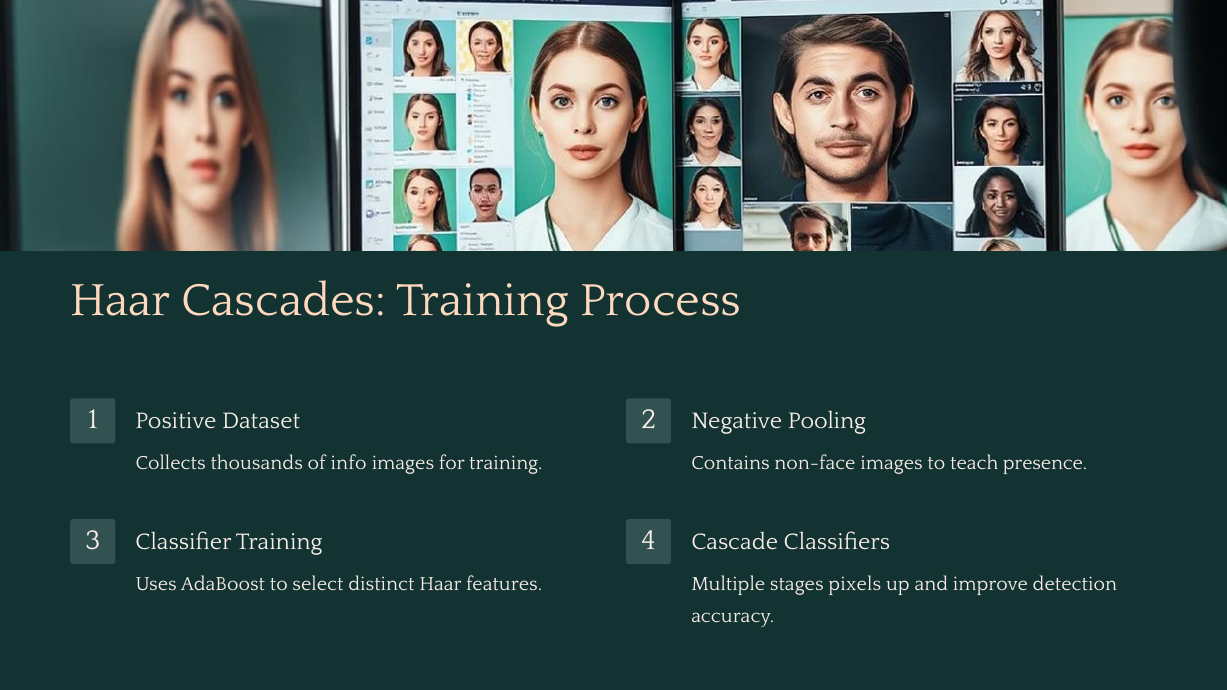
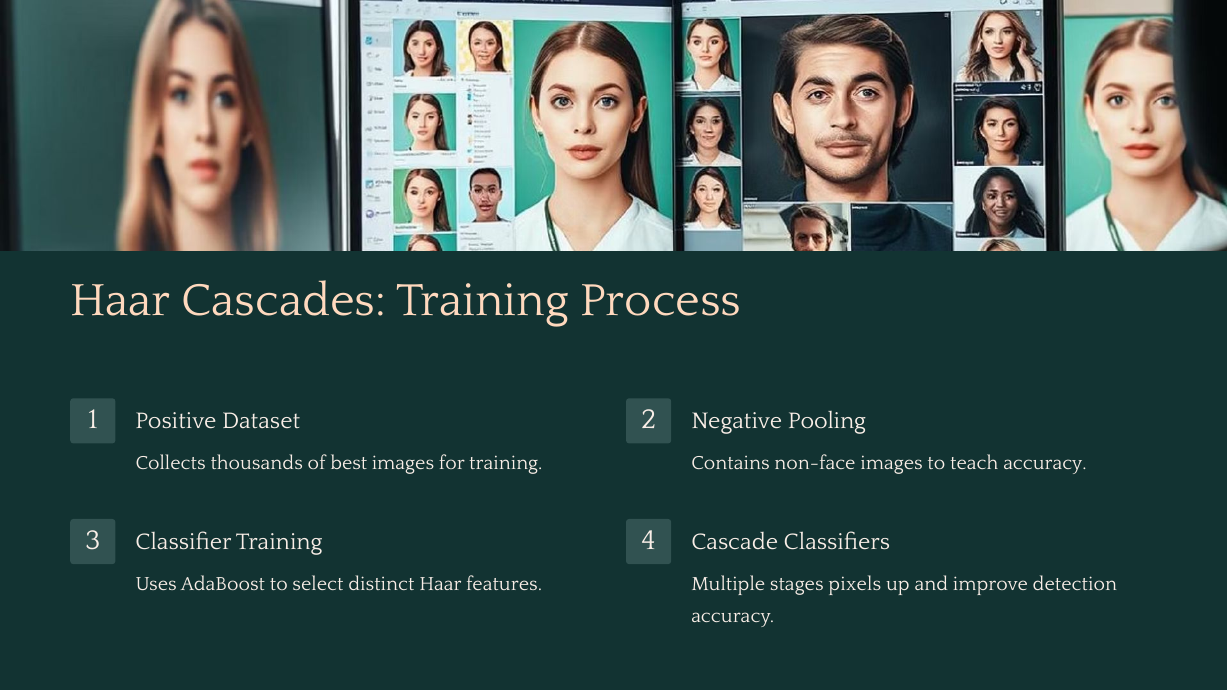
info: info -> best
teach presence: presence -> accuracy
